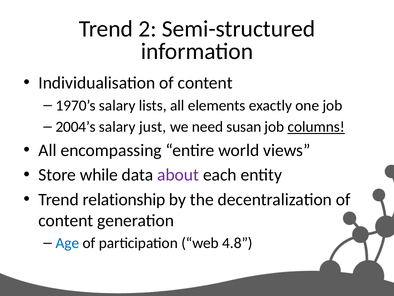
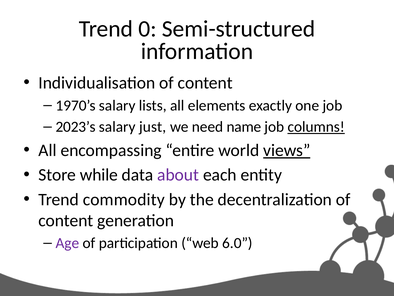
2: 2 -> 0
2004’s: 2004’s -> 2023’s
susan: susan -> name
views underline: none -> present
relationship: relationship -> commodity
Age colour: blue -> purple
4.8: 4.8 -> 6.0
